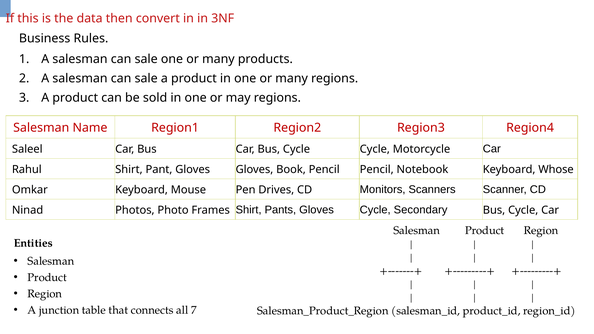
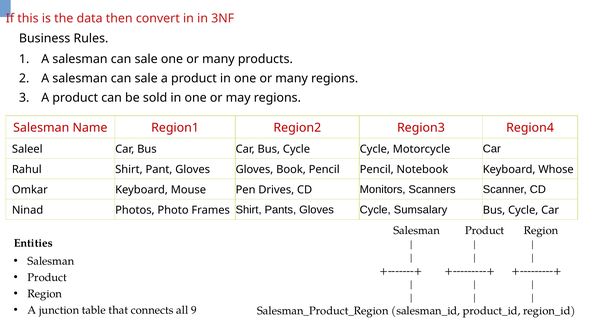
Secondary: Secondary -> Sumsalary
7: 7 -> 9
